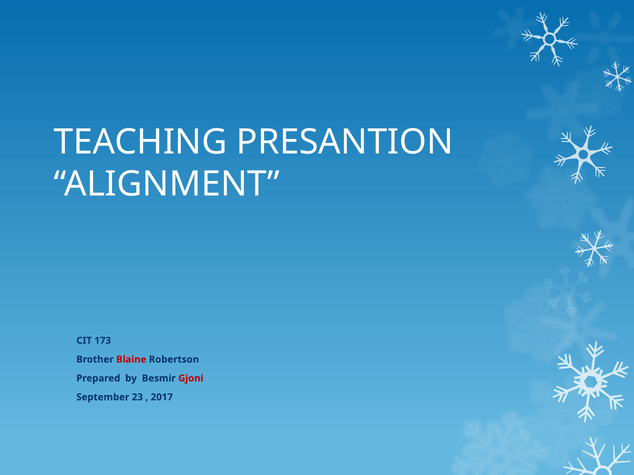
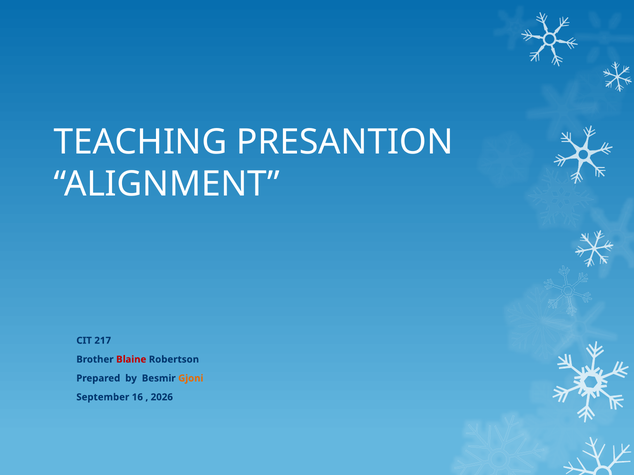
173: 173 -> 217
Gjoni colour: red -> orange
23: 23 -> 16
2017: 2017 -> 2026
